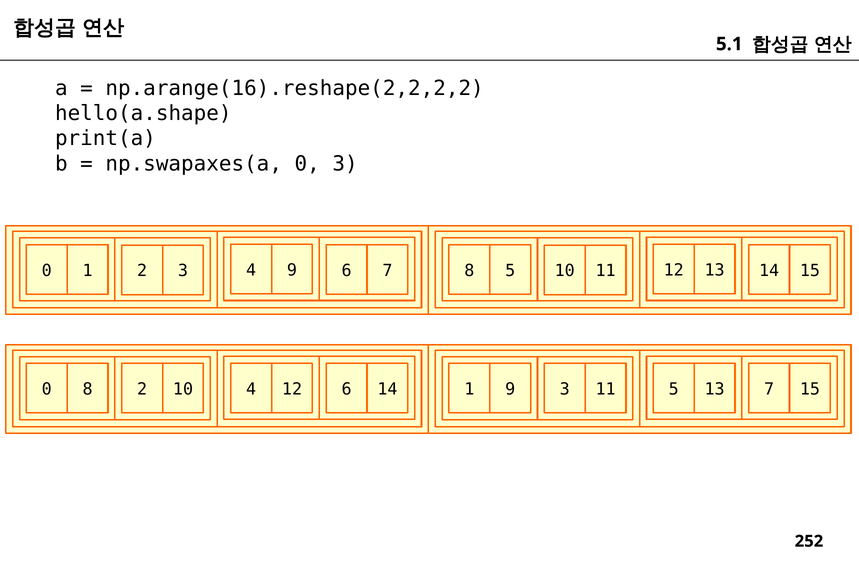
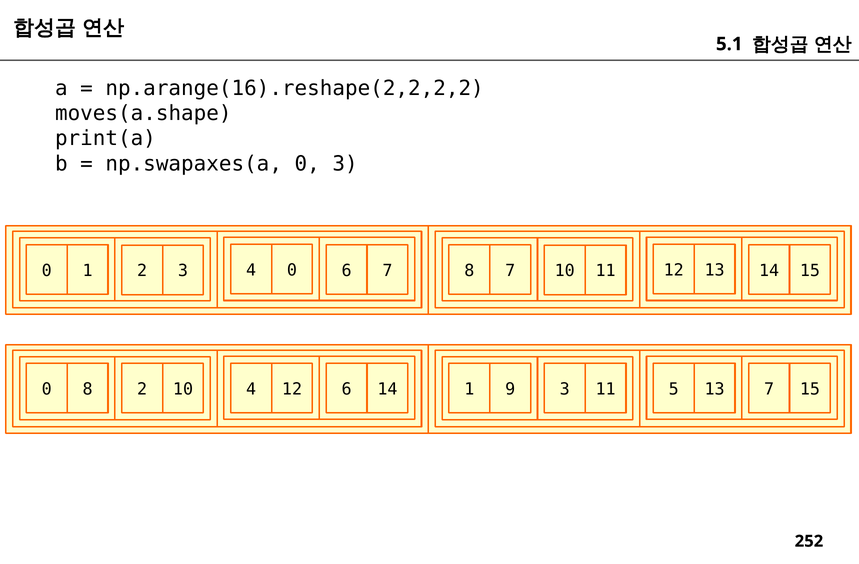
hello(a.shape: hello(a.shape -> moves(a.shape
4 9: 9 -> 0
8 5: 5 -> 7
